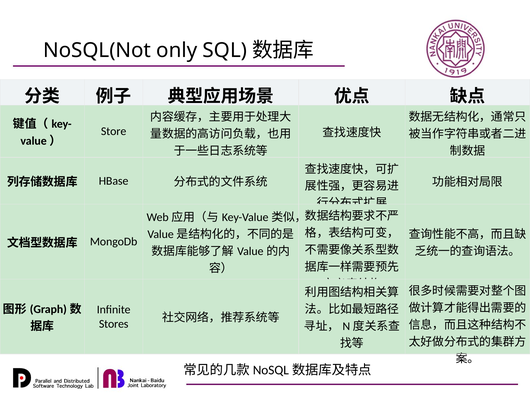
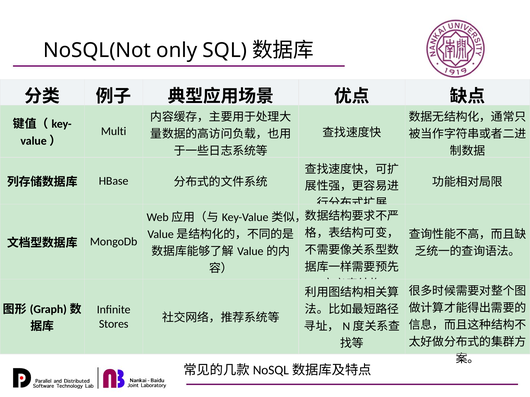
Store: Store -> Multi
